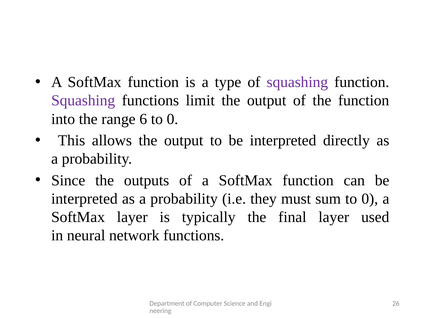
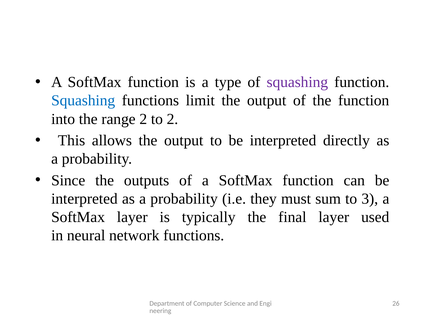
Squashing at (83, 101) colour: purple -> blue
range 6: 6 -> 2
0 at (172, 119): 0 -> 2
sum to 0: 0 -> 3
